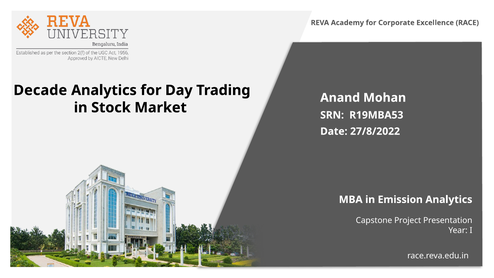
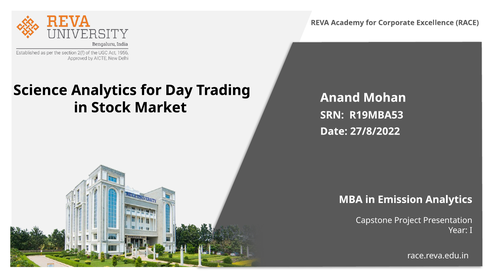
Decade: Decade -> Science
